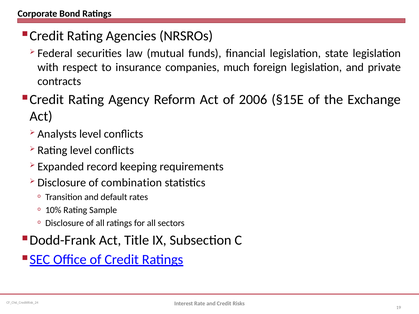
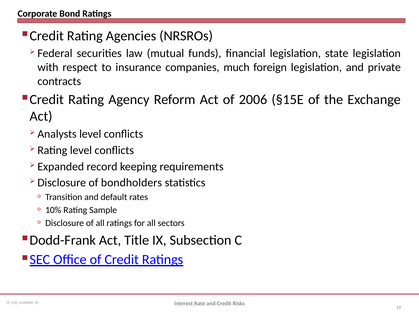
combination: combination -> bondholders
